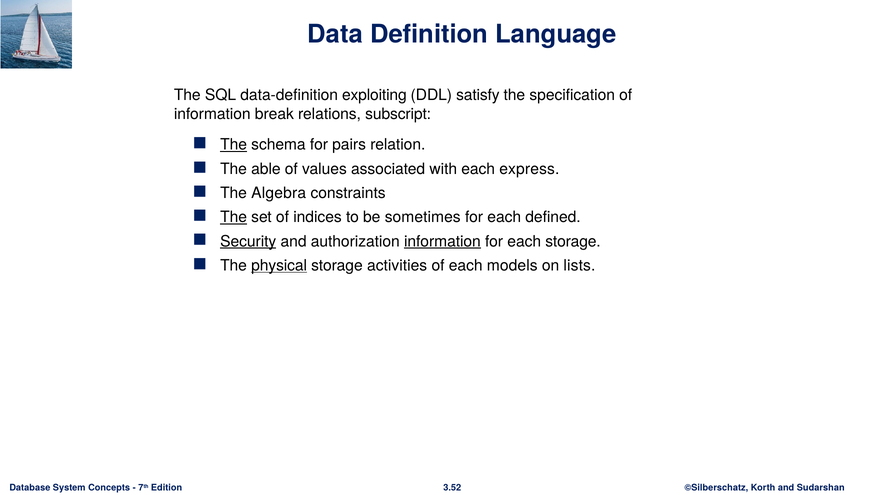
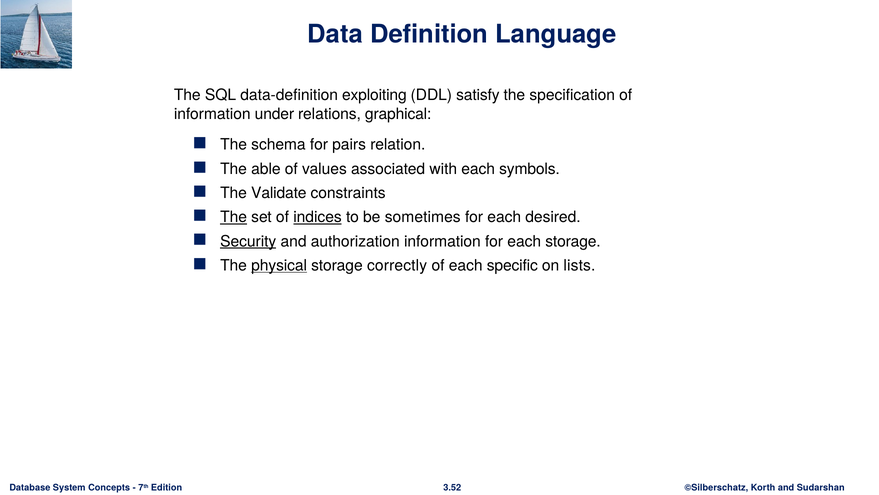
break: break -> under
subscript: subscript -> graphical
The at (234, 145) underline: present -> none
express: express -> symbols
Algebra: Algebra -> Validate
indices underline: none -> present
defined: defined -> desired
information at (442, 241) underline: present -> none
activities: activities -> correctly
models: models -> specific
